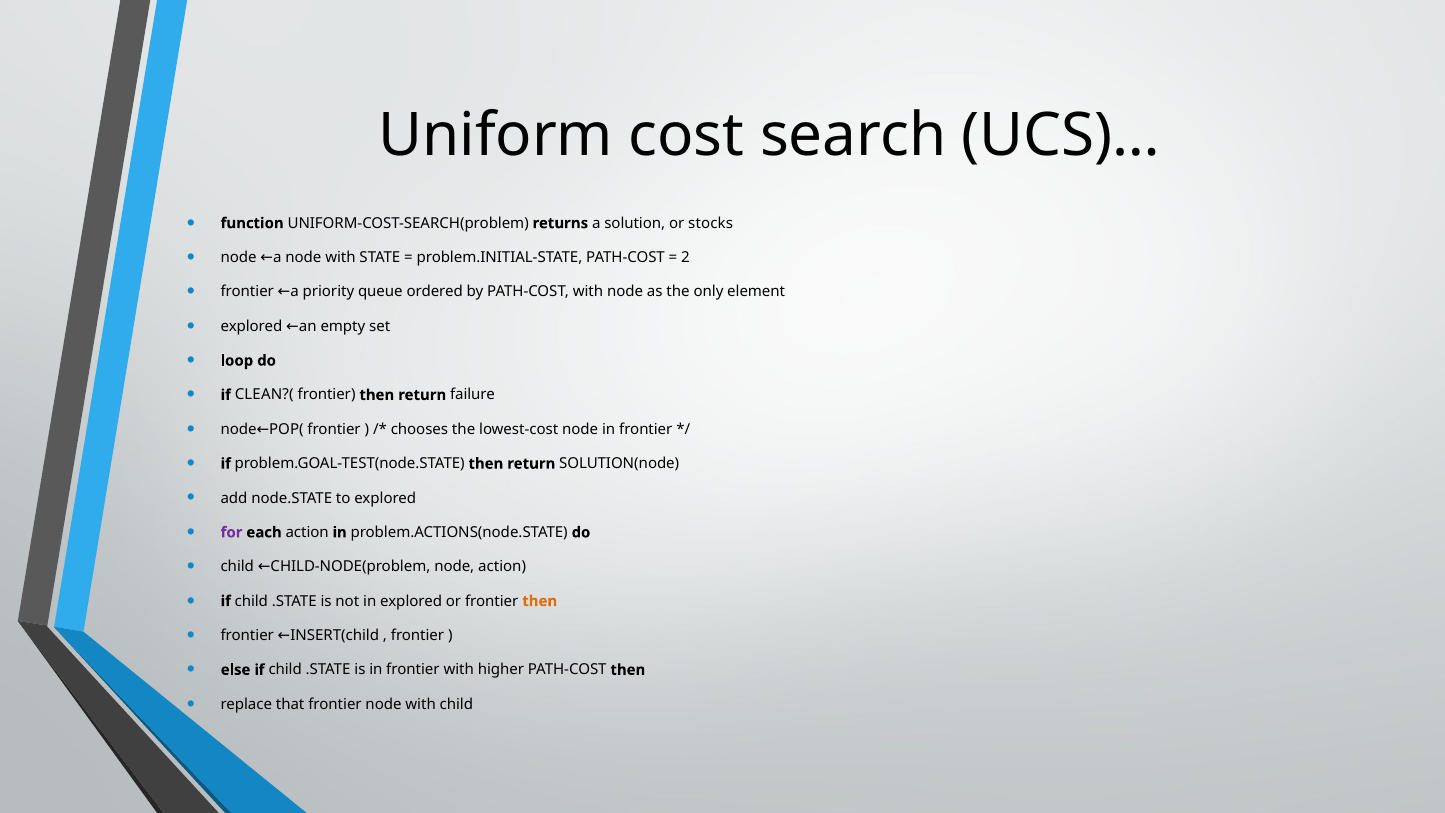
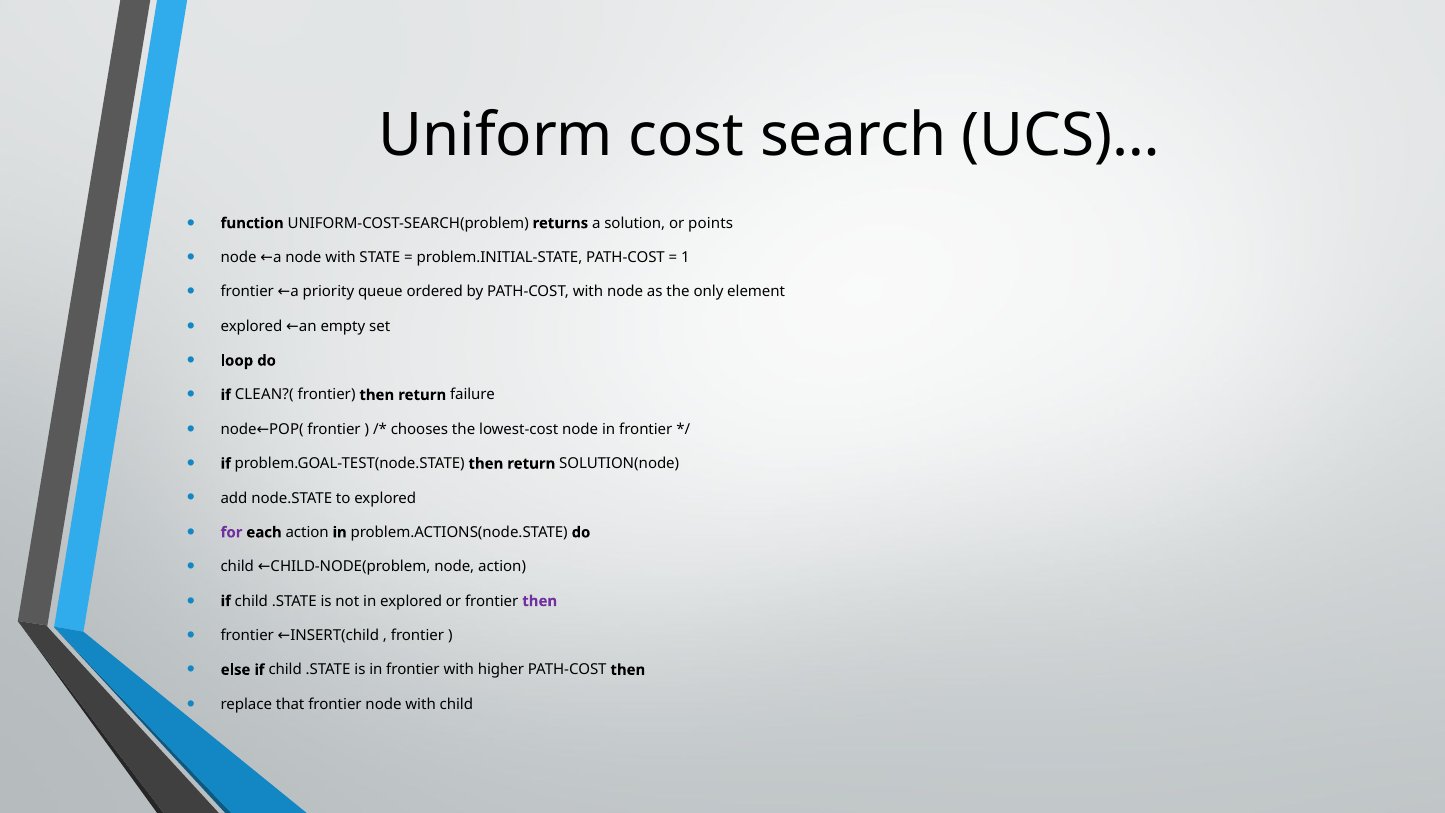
stocks: stocks -> points
2: 2 -> 1
then at (540, 601) colour: orange -> purple
